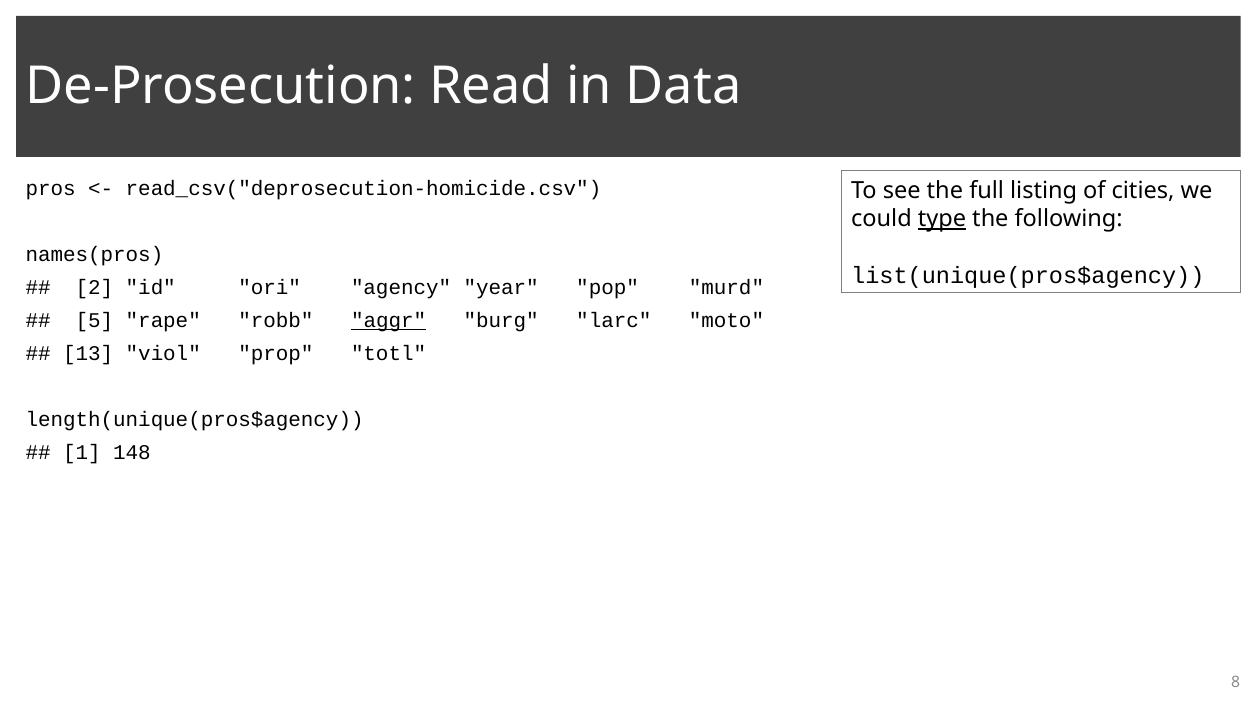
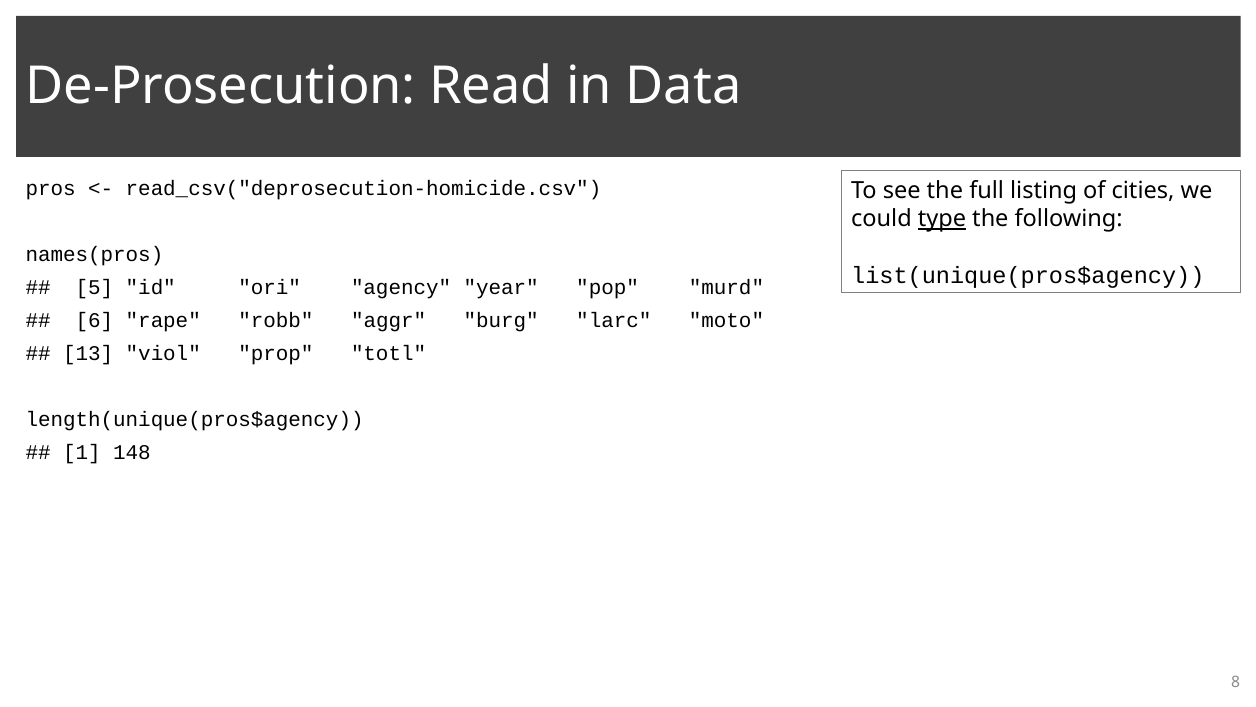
2: 2 -> 5
5: 5 -> 6
aggr underline: present -> none
